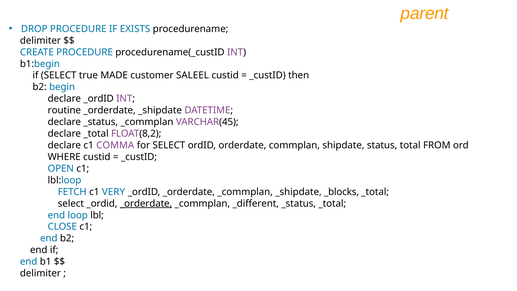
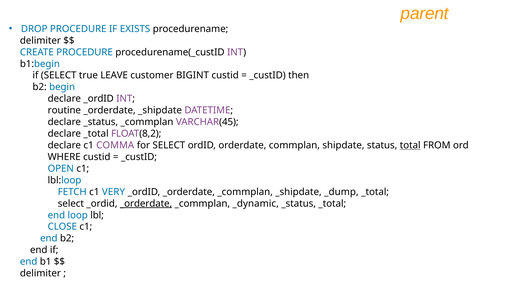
MADE: MADE -> LEAVE
SALEEL: SALEEL -> BIGINT
total underline: none -> present
_blocks: _blocks -> _dump
_different: _different -> _dynamic
